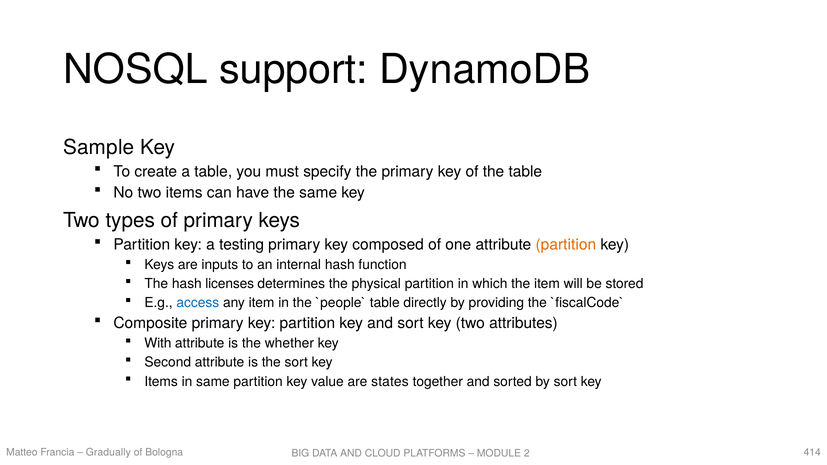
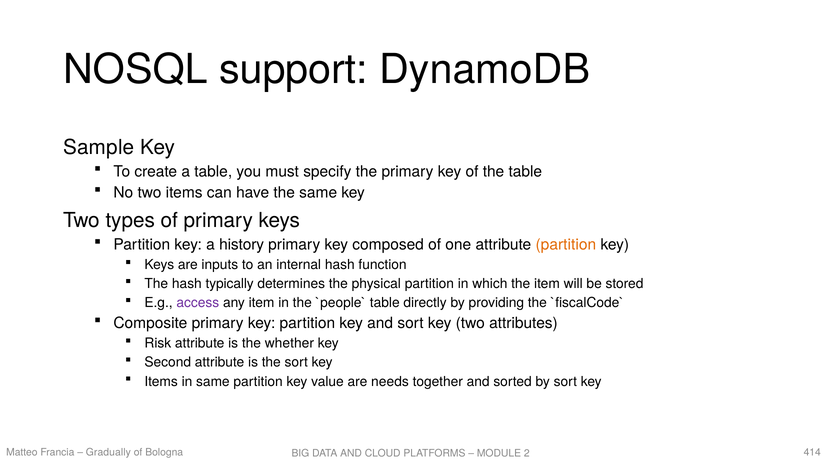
testing: testing -> history
licenses: licenses -> typically
access colour: blue -> purple
With: With -> Risk
states: states -> needs
